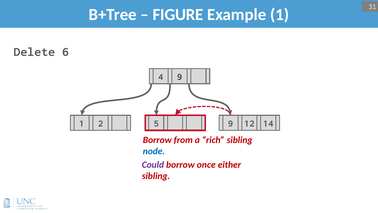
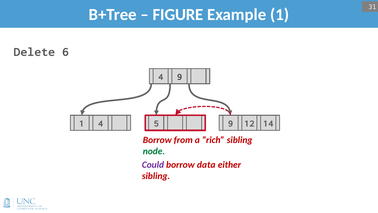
1 2: 2 -> 4
node colour: blue -> green
once: once -> data
